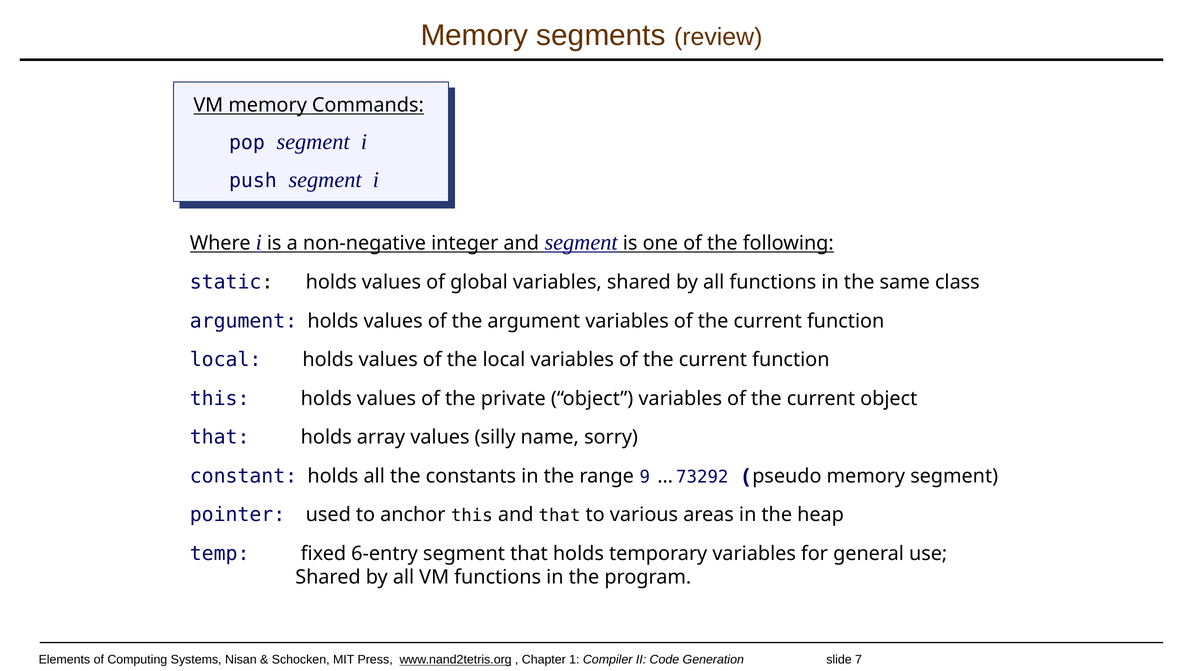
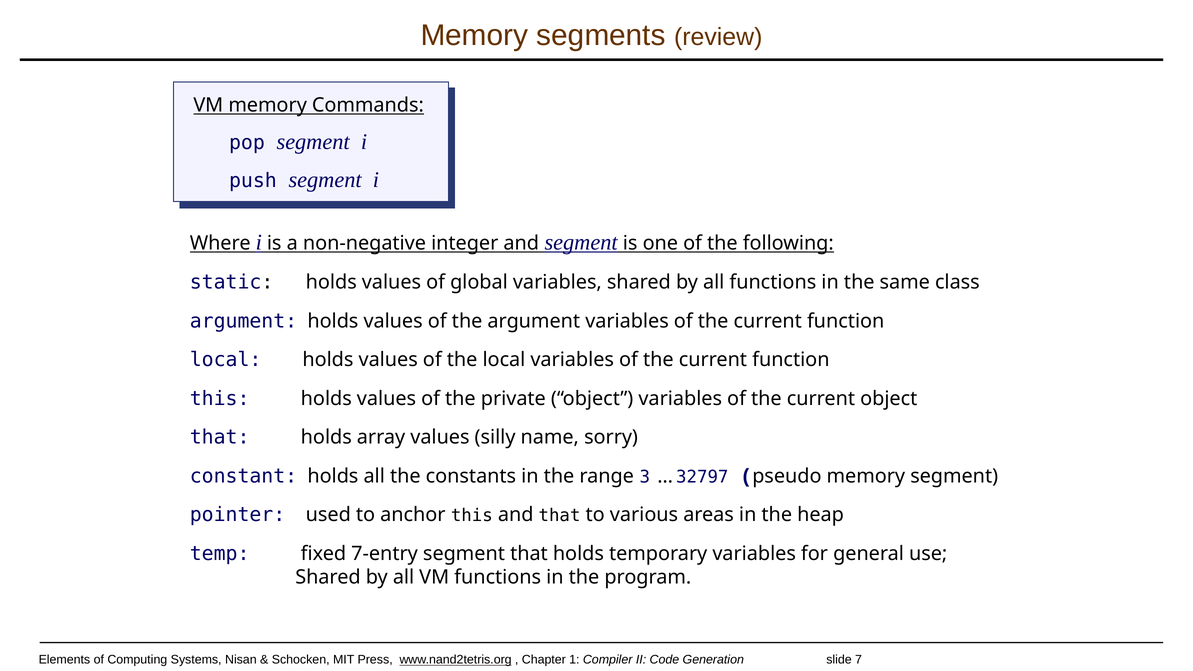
9: 9 -> 3
73292: 73292 -> 32797
6-entry: 6-entry -> 7-entry
